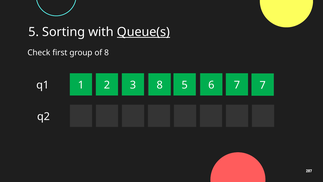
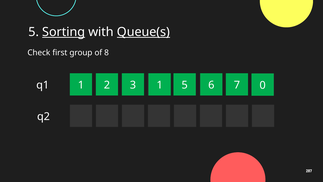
Sorting underline: none -> present
1 8: 8 -> 1
5 7: 7 -> 0
